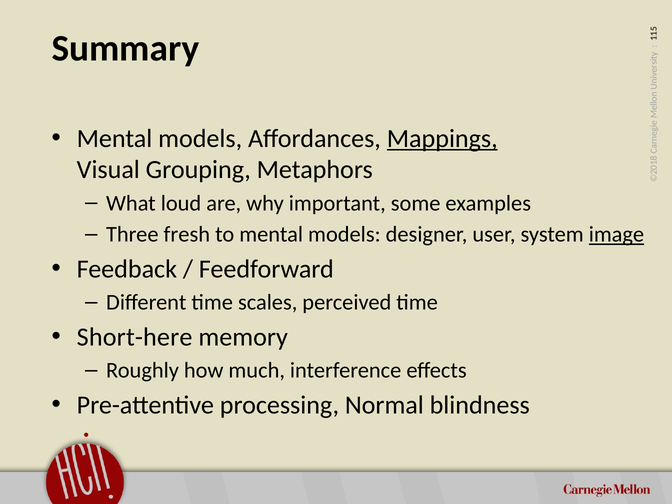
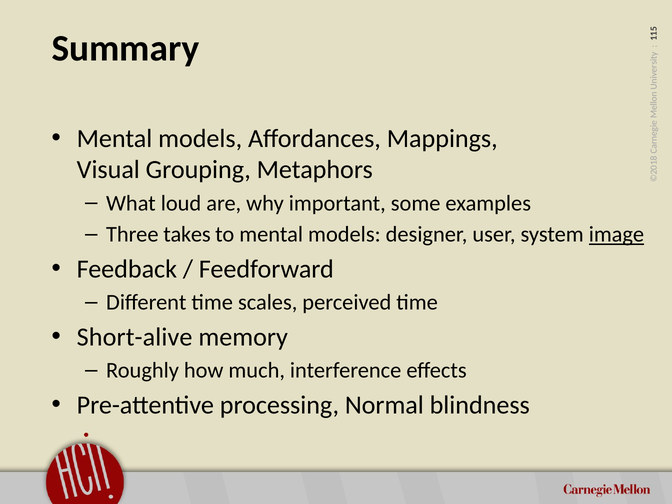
Mappings underline: present -> none
fresh: fresh -> takes
Short-here: Short-here -> Short-alive
